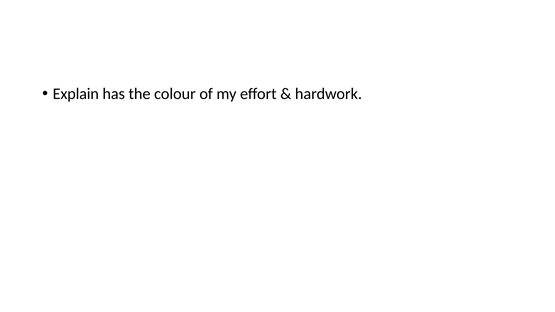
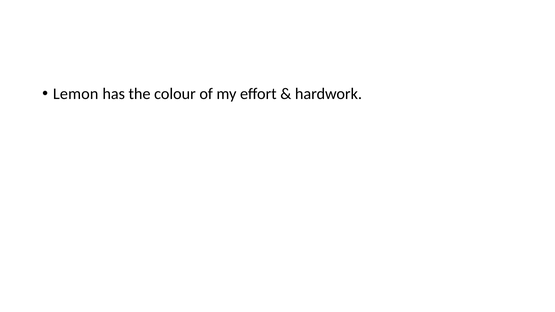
Explain: Explain -> Lemon
